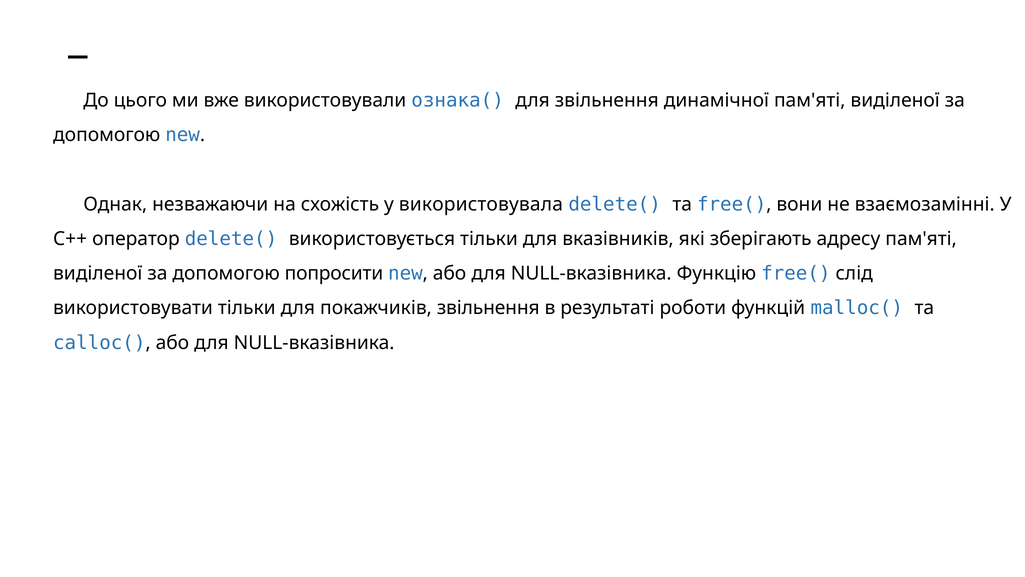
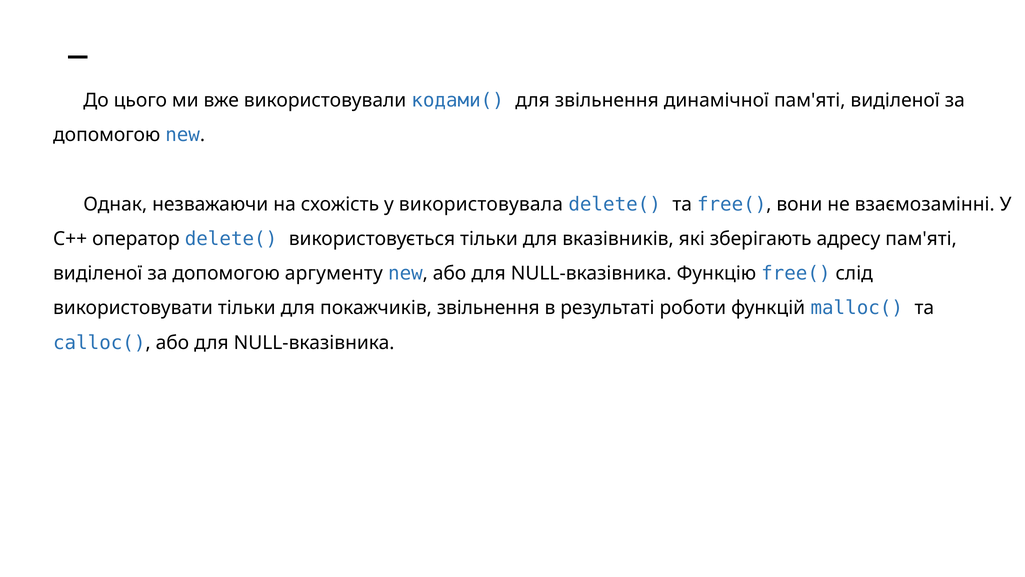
ознака(: ознака( -> кодами(
попросити: попросити -> аргументу
